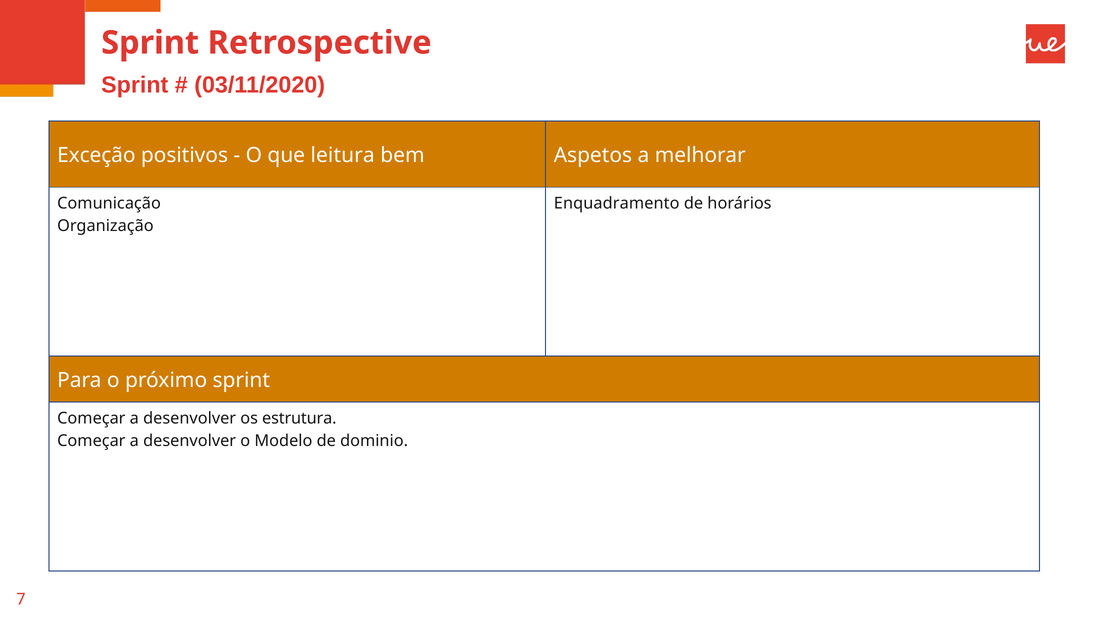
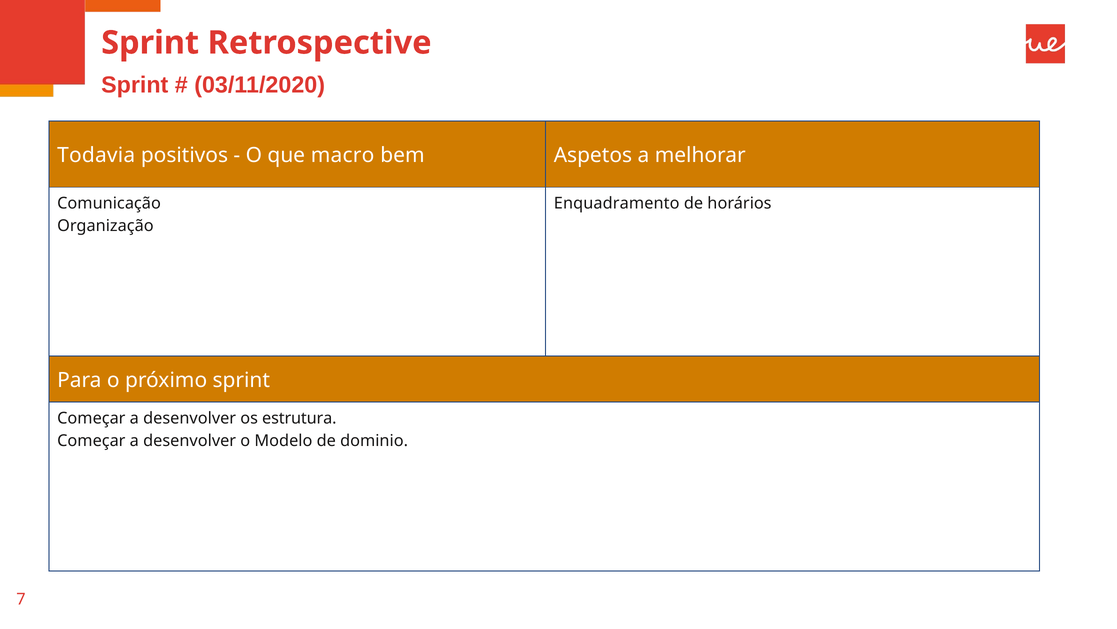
Exceção: Exceção -> Todavia
leitura: leitura -> macro
